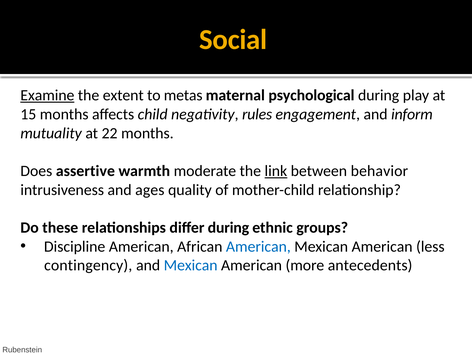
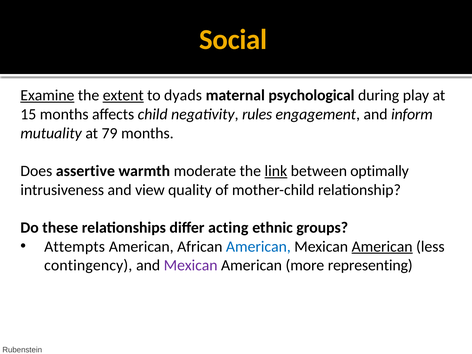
extent underline: none -> present
metas: metas -> dyads
22: 22 -> 79
behavior: behavior -> optimally
ages: ages -> view
differ during: during -> acting
Discipline: Discipline -> Attempts
American at (382, 246) underline: none -> present
Mexican at (191, 265) colour: blue -> purple
antecedents: antecedents -> representing
